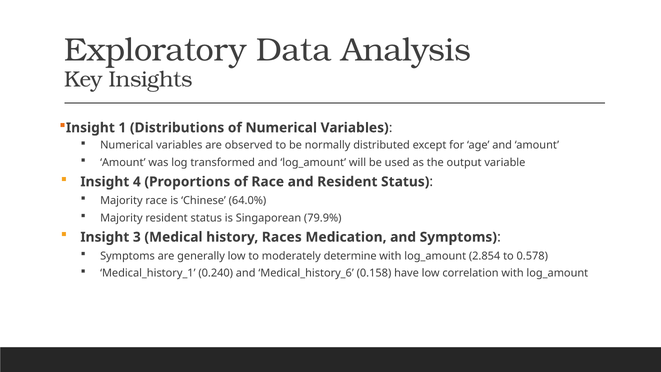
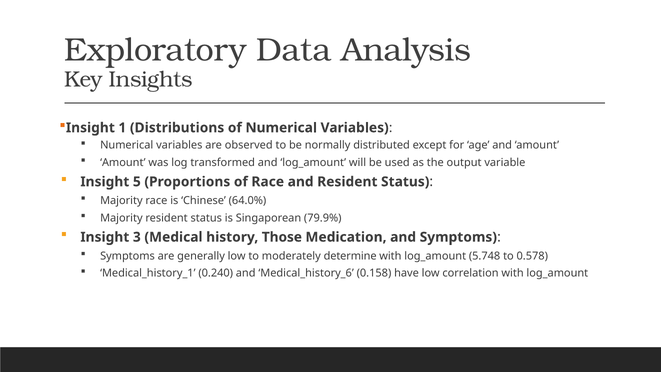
4: 4 -> 5
Races: Races -> Those
2.854: 2.854 -> 5.748
